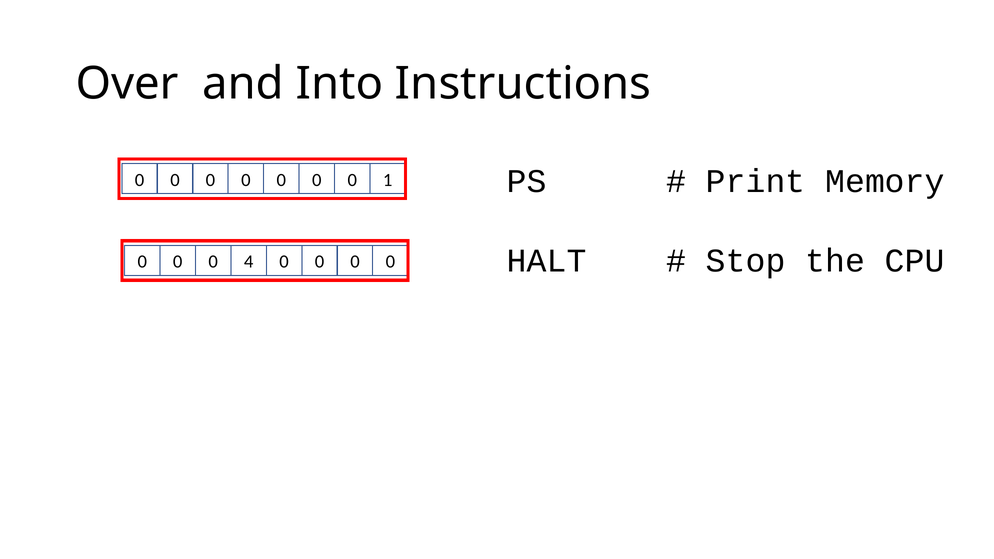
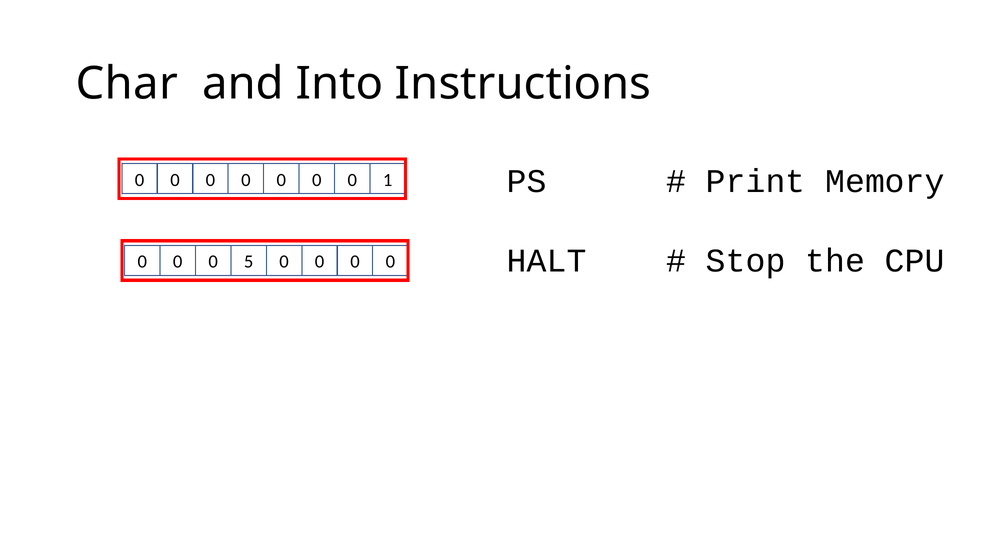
Over: Over -> Char
4: 4 -> 5
